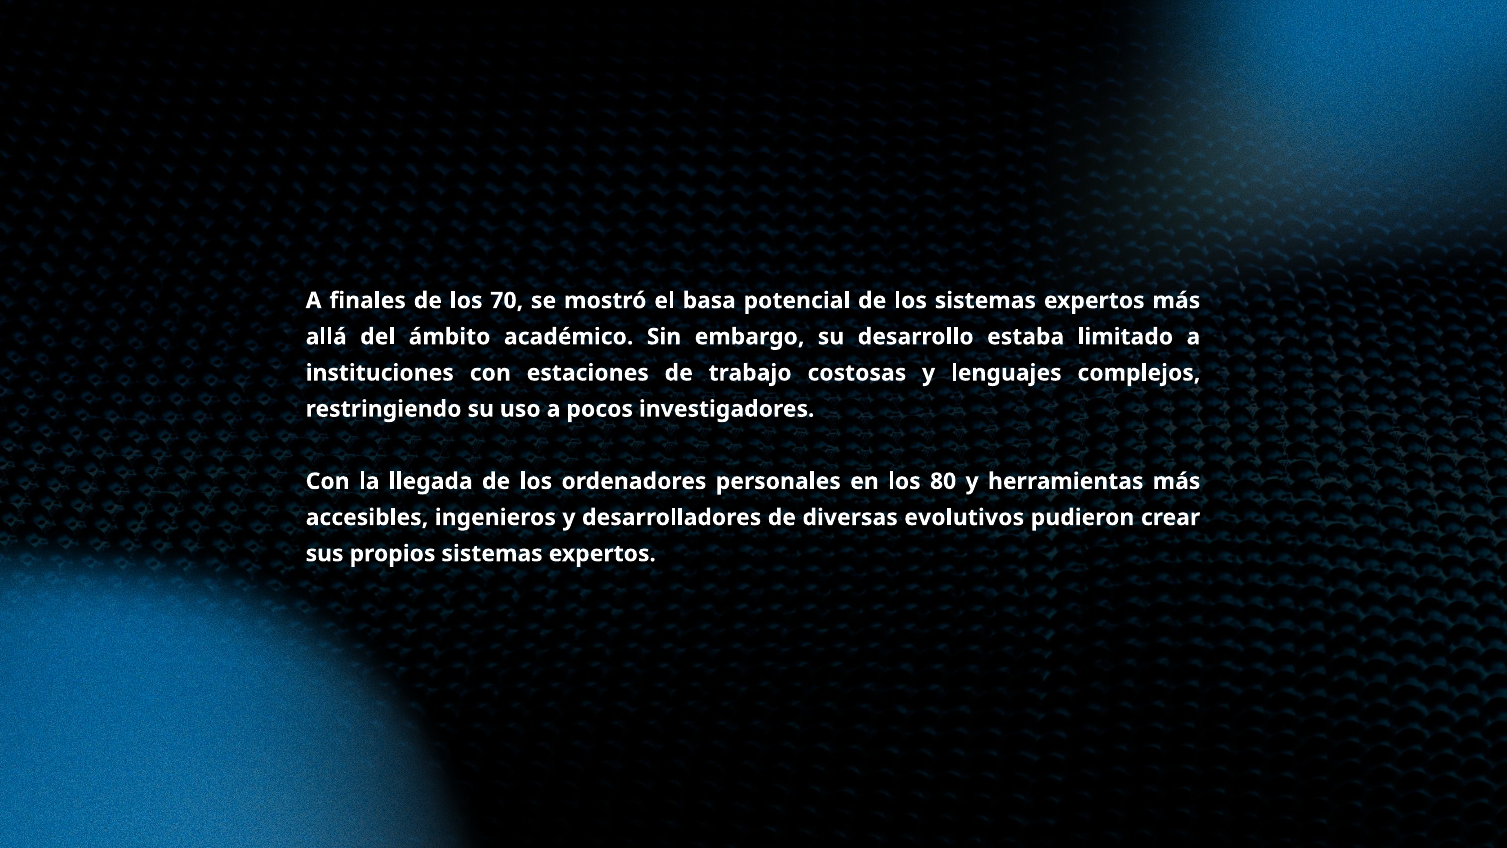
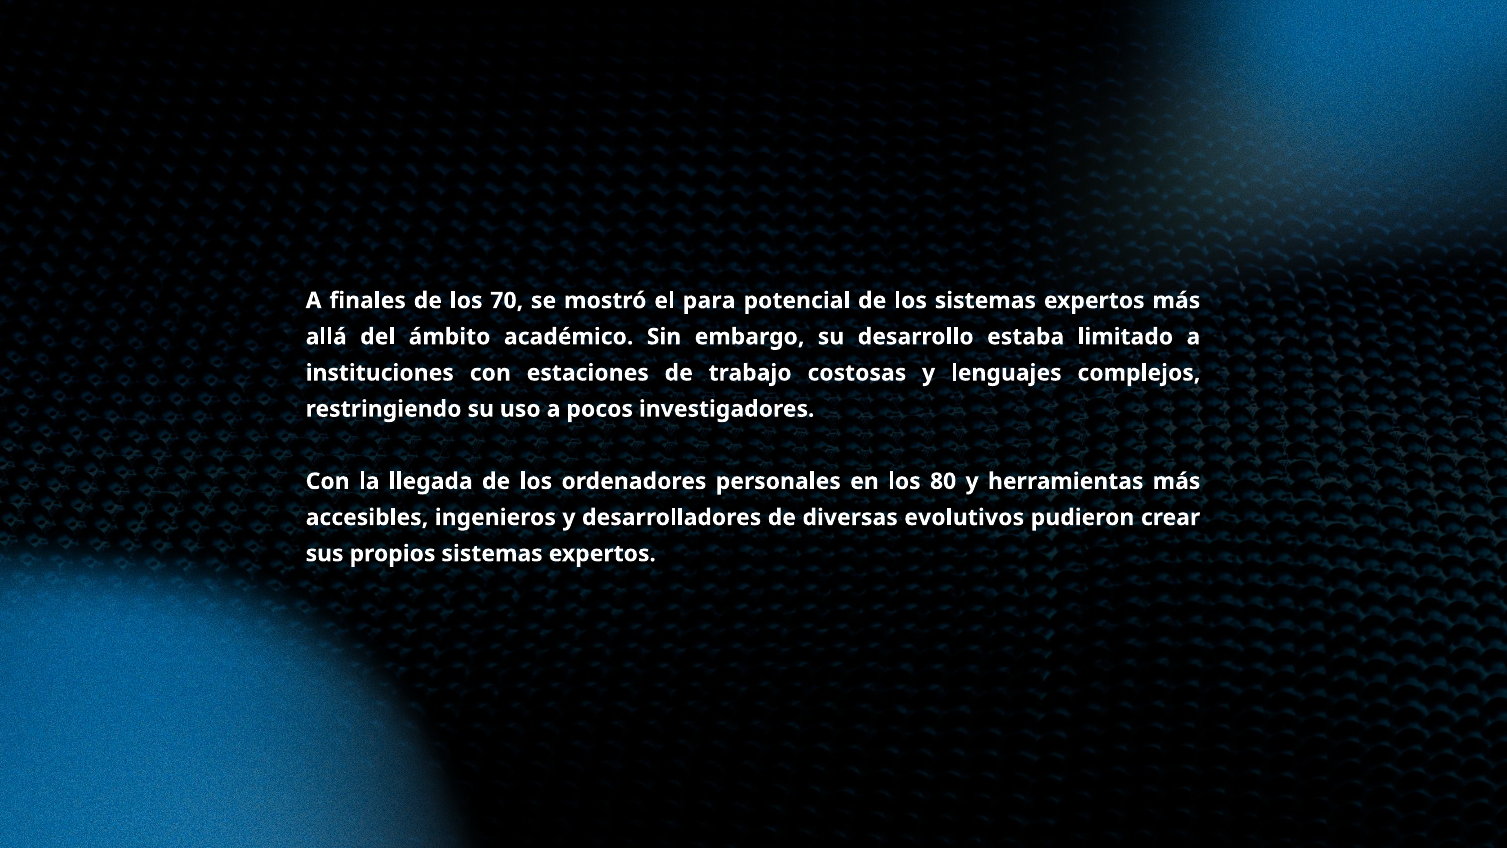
basa: basa -> para
